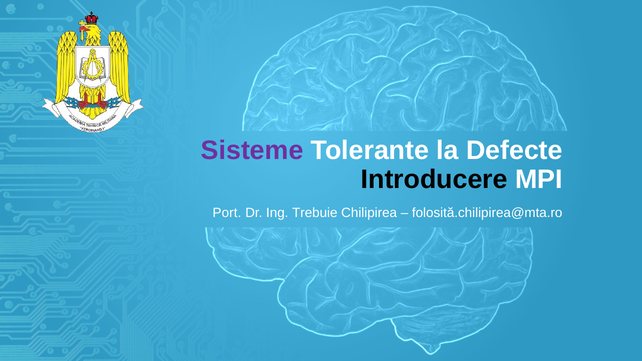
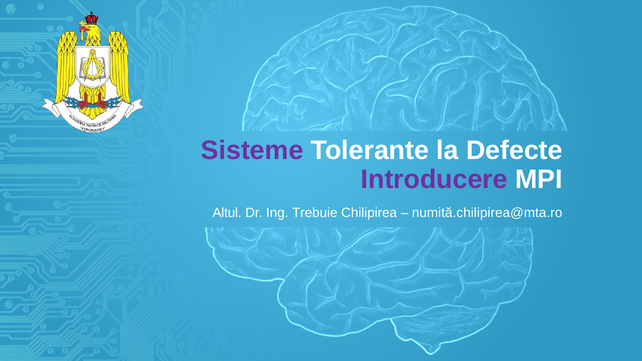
Introducere colour: black -> purple
Port: Port -> Altul
folosită.chilipirea@mta.ro: folosită.chilipirea@mta.ro -> numită.chilipirea@mta.ro
